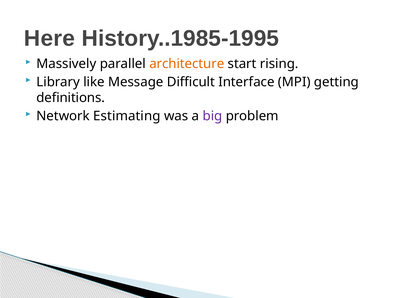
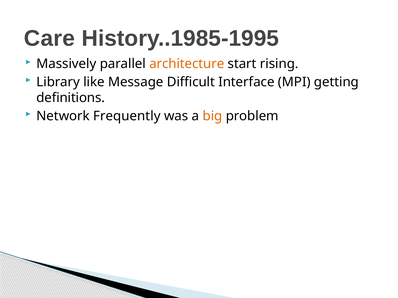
Here: Here -> Care
Estimating: Estimating -> Frequently
big colour: purple -> orange
